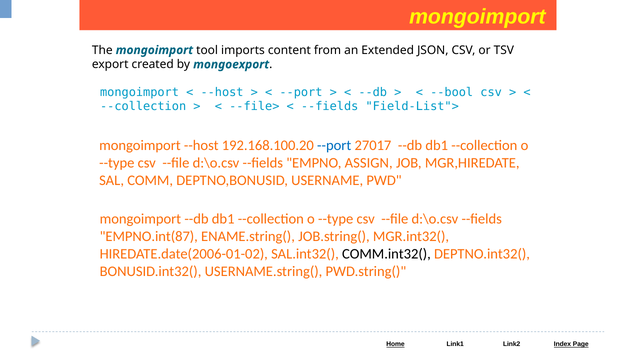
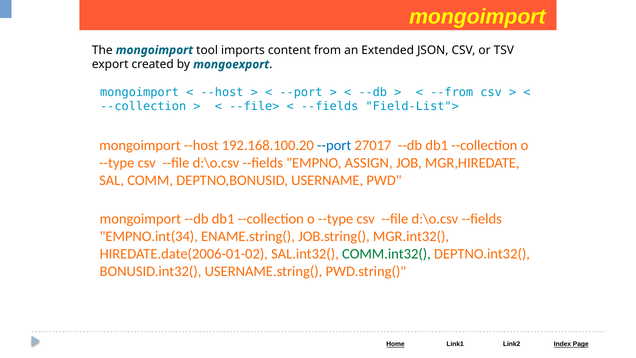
--bool: --bool -> --from
EMPNO.int(87: EMPNO.int(87 -> EMPNO.int(34
COMM.int32( colour: black -> green
